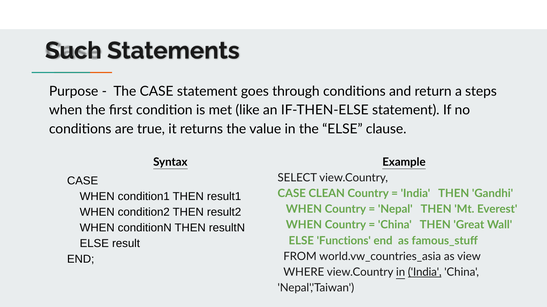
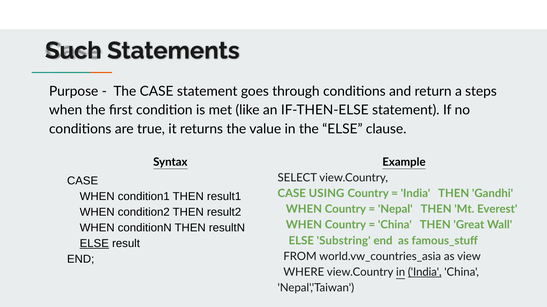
CLEAN: CLEAN -> USING
Functions: Functions -> Substring
ELSE at (94, 244) underline: none -> present
